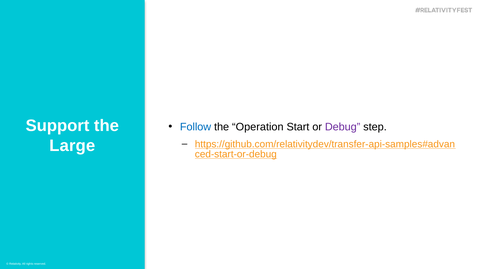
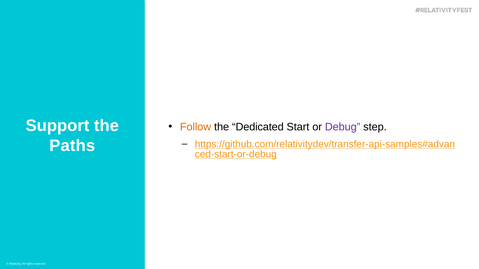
Follow colour: blue -> orange
Operation: Operation -> Dedicated
Large: Large -> Paths
